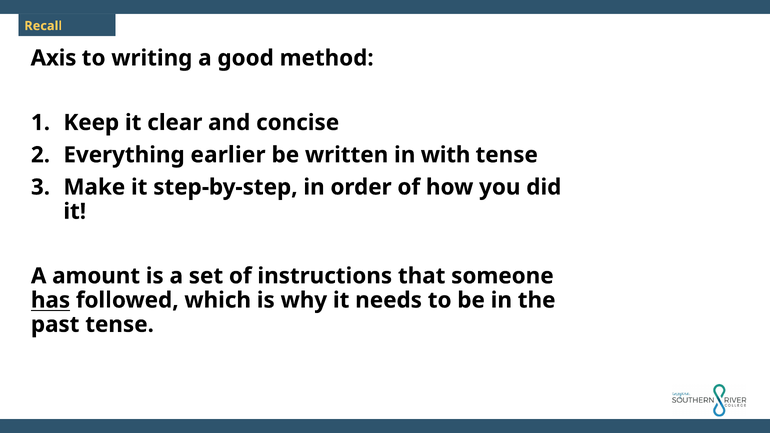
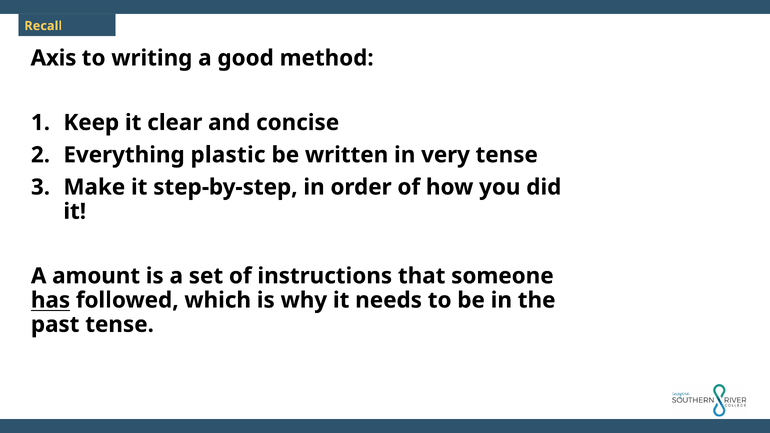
earlier: earlier -> plastic
with: with -> very
